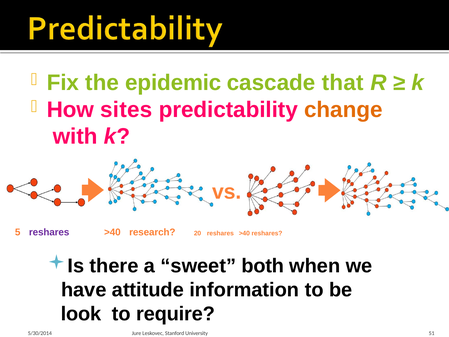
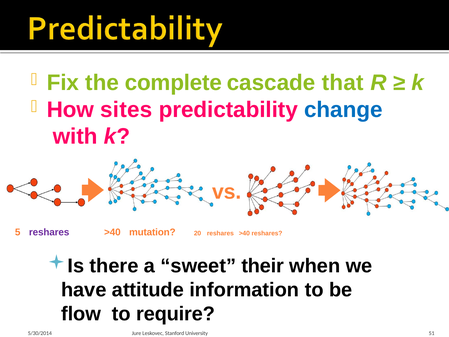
epidemic: epidemic -> complete
change colour: orange -> blue
research: research -> mutation
both: both -> their
look: look -> flow
